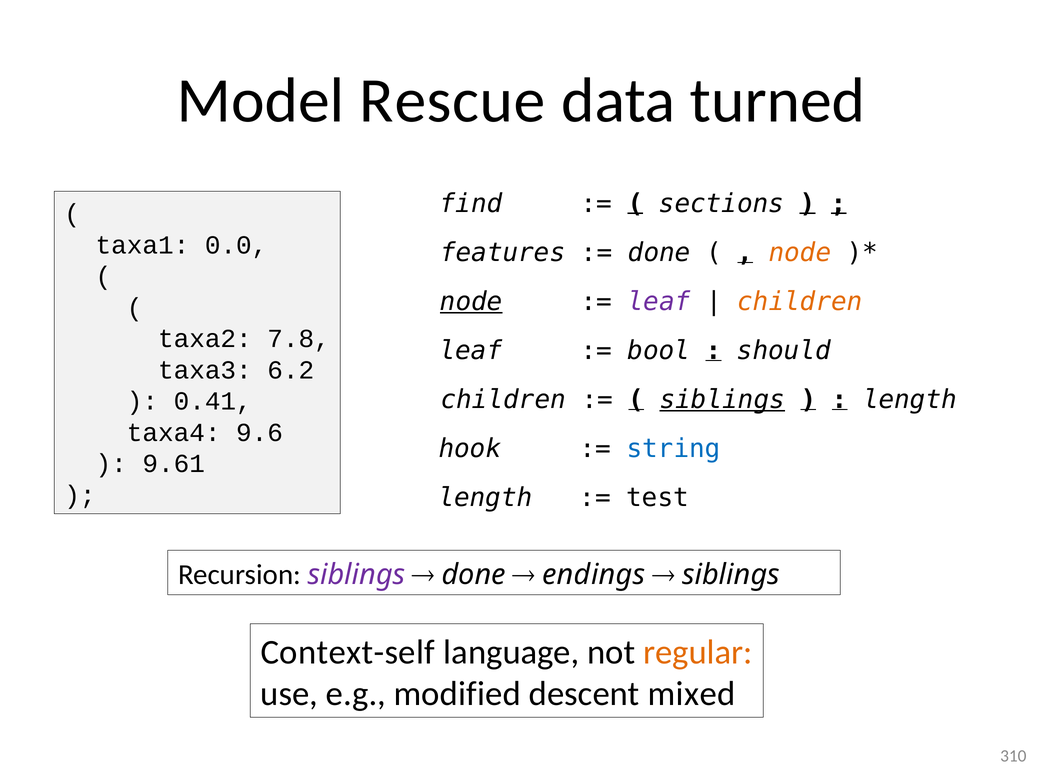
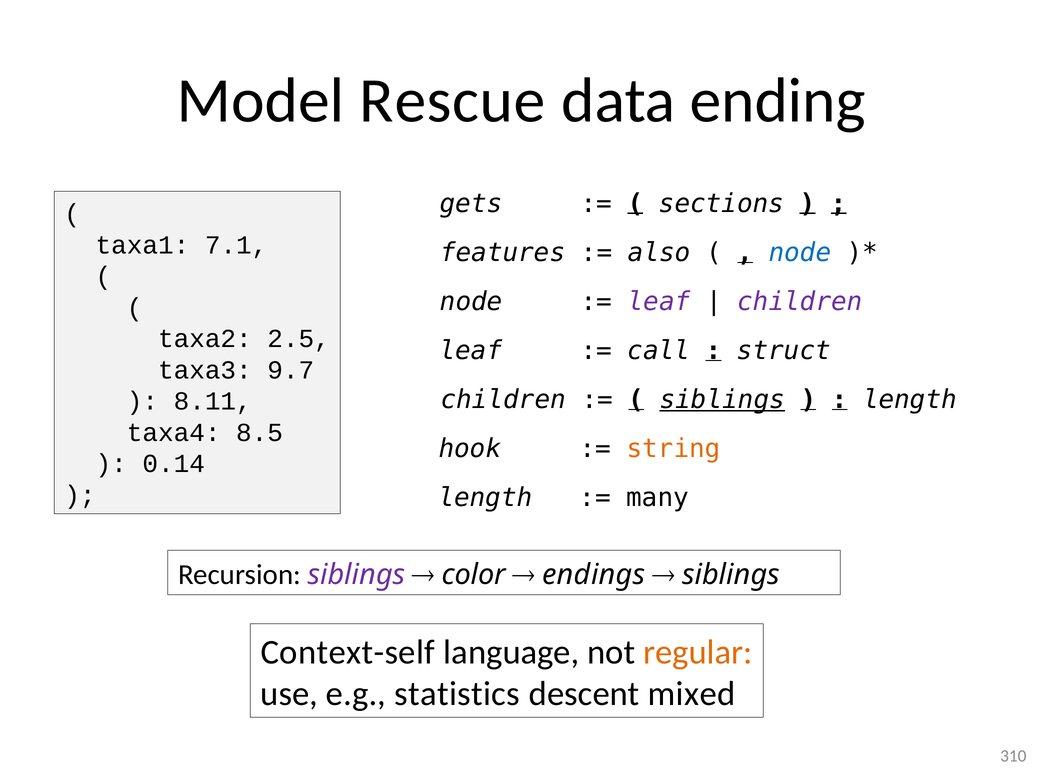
turned: turned -> ending
find: find -> gets
0.0: 0.0 -> 7.1
done at (659, 253): done -> also
node at (800, 253) colour: orange -> blue
node at (471, 302) underline: present -> none
children at (800, 302) colour: orange -> purple
7.8: 7.8 -> 2.5
bool: bool -> call
should: should -> struct
6.2: 6.2 -> 9.7
0.41: 0.41 -> 8.11
9.6: 9.6 -> 8.5
string colour: blue -> orange
9.61: 9.61 -> 0.14
test: test -> many
done at (474, 574): done -> color
modified: modified -> statistics
